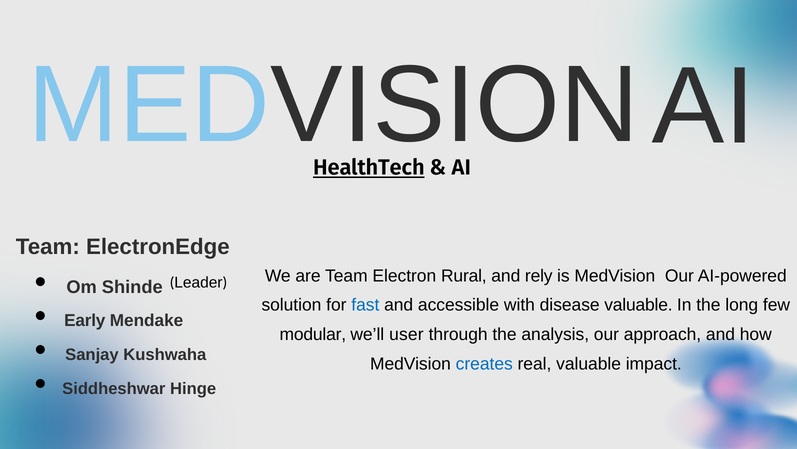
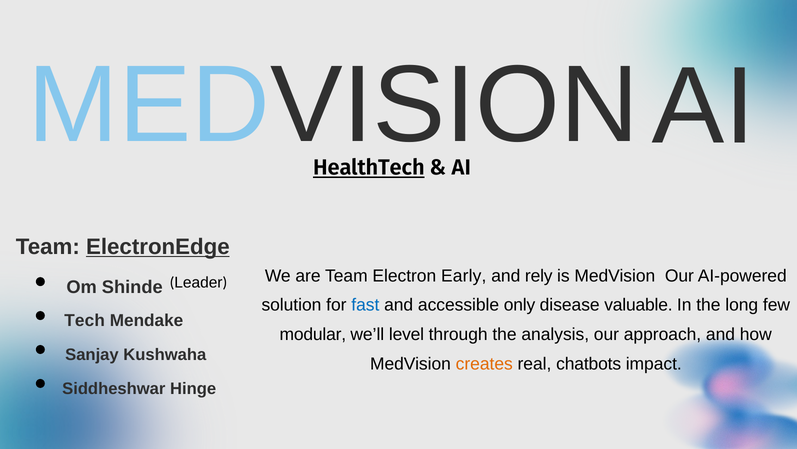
ElectronEdge underline: none -> present
Rural: Rural -> Early
with: with -> only
Early: Early -> Tech
user: user -> level
creates colour: blue -> orange
real valuable: valuable -> chatbots
